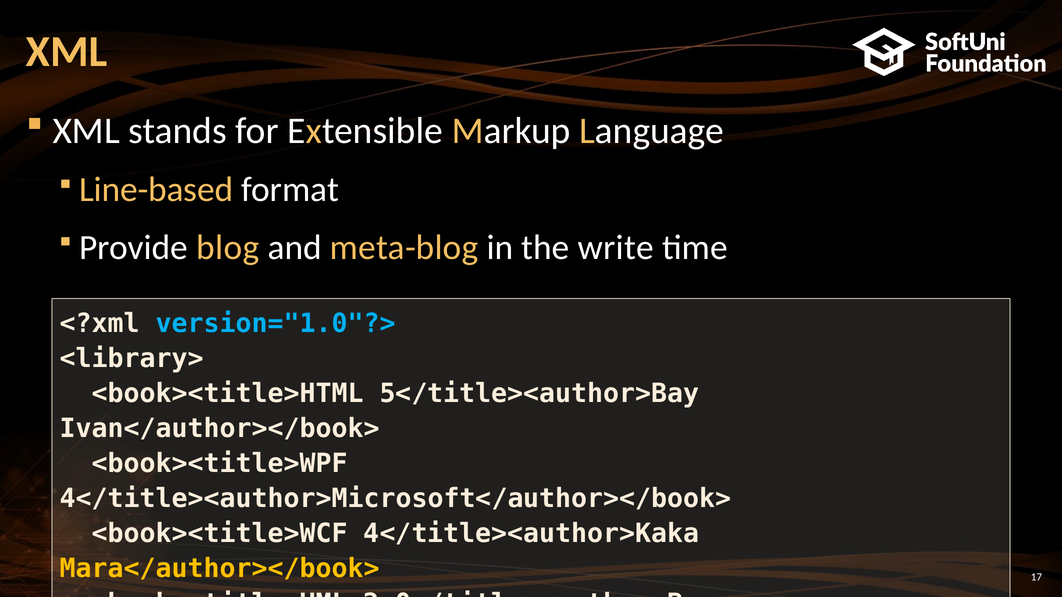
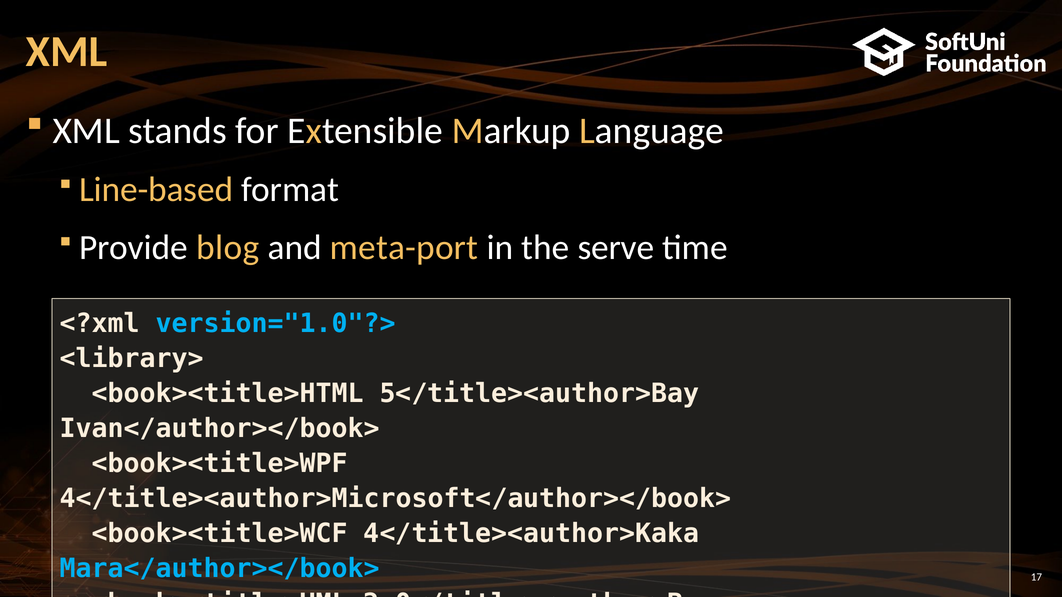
meta-blog: meta-blog -> meta-port
write: write -> serve
Mara</author></book> colour: yellow -> light blue
